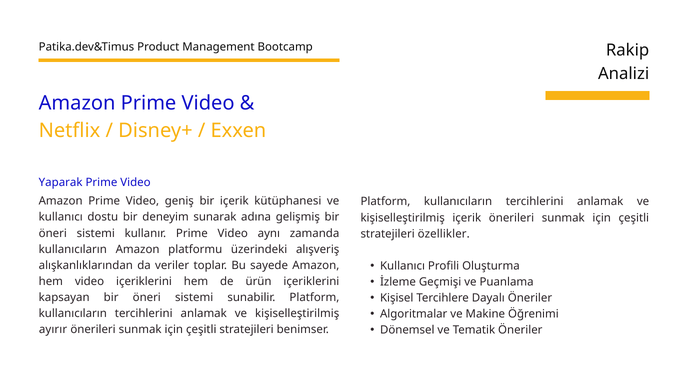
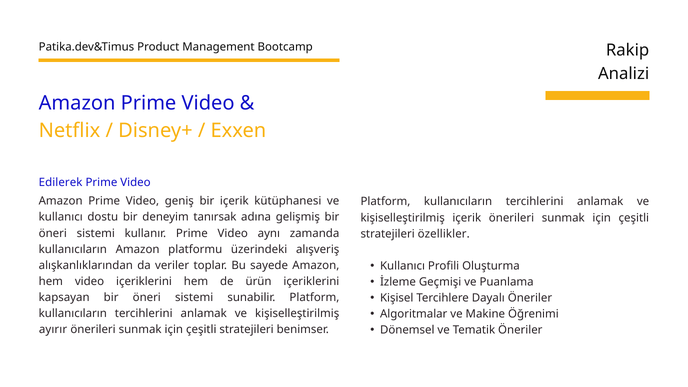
Yaparak: Yaparak -> Edilerek
sunarak: sunarak -> tanırsak
